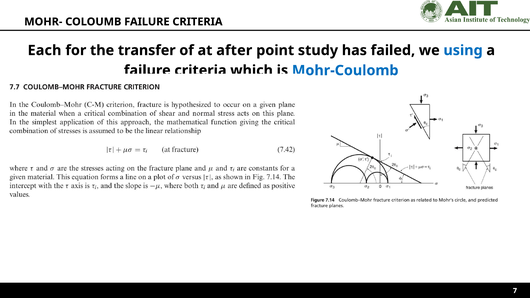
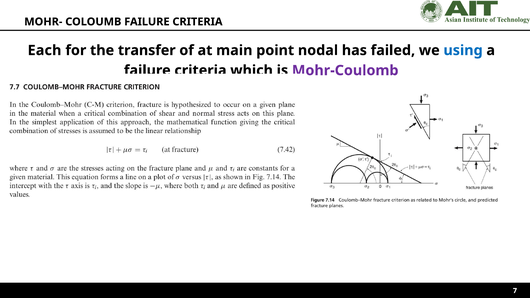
after: after -> main
study: study -> nodal
Mohr-Coulomb colour: blue -> purple
